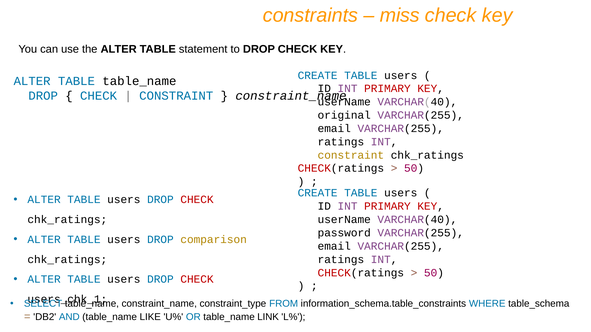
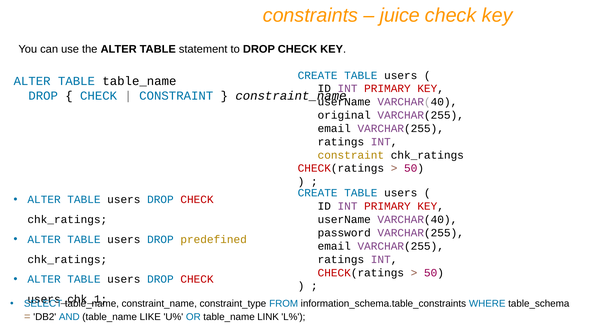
miss: miss -> juice
comparison: comparison -> predefined
